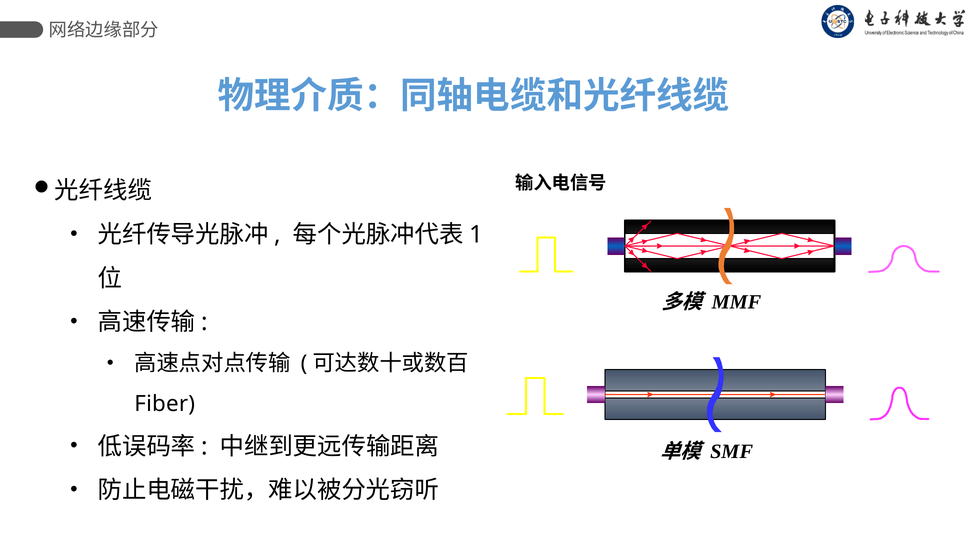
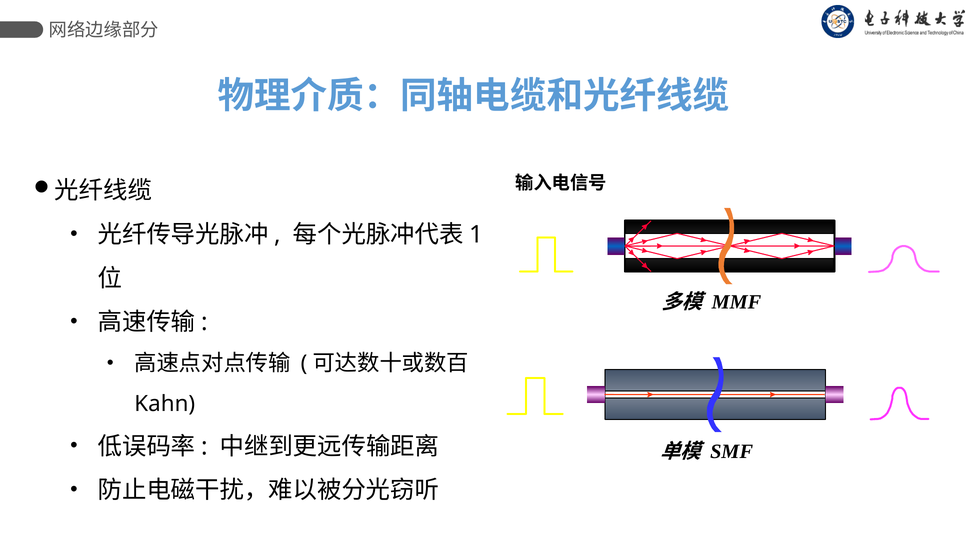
Fiber: Fiber -> Kahn
